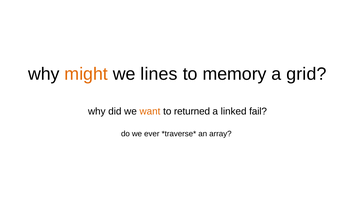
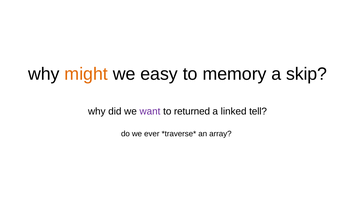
lines: lines -> easy
grid: grid -> skip
want colour: orange -> purple
fail: fail -> tell
